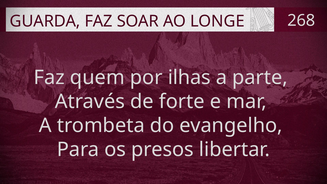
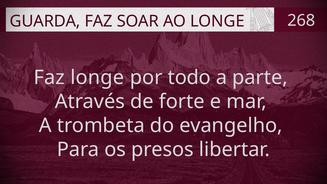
Faz quem: quem -> longe
ilhas: ilhas -> todo
